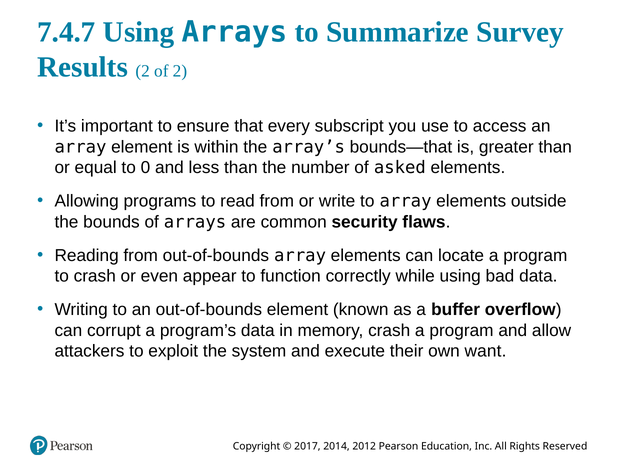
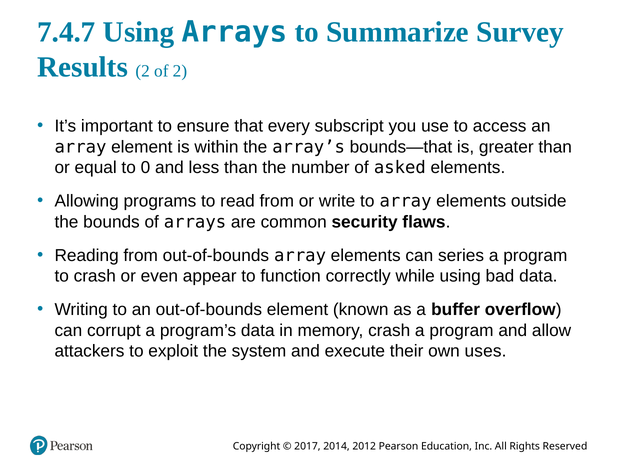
locate: locate -> series
want: want -> uses
